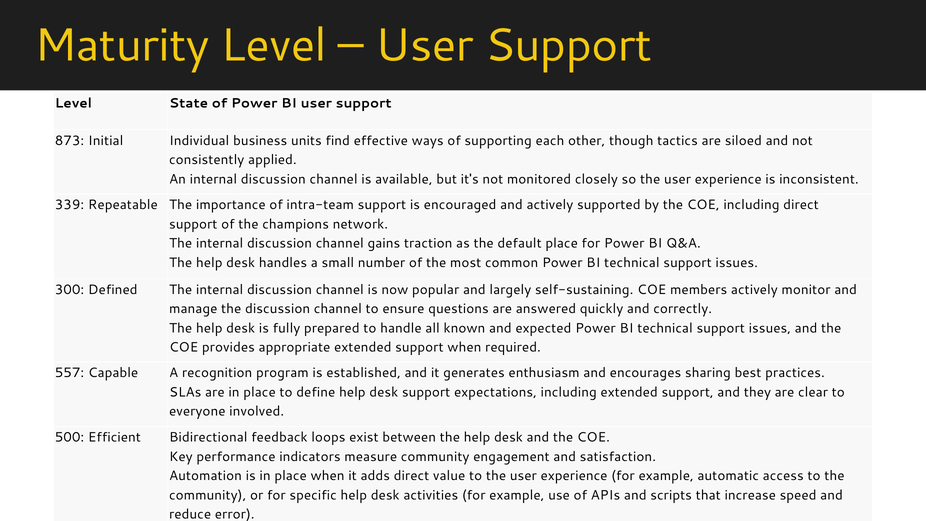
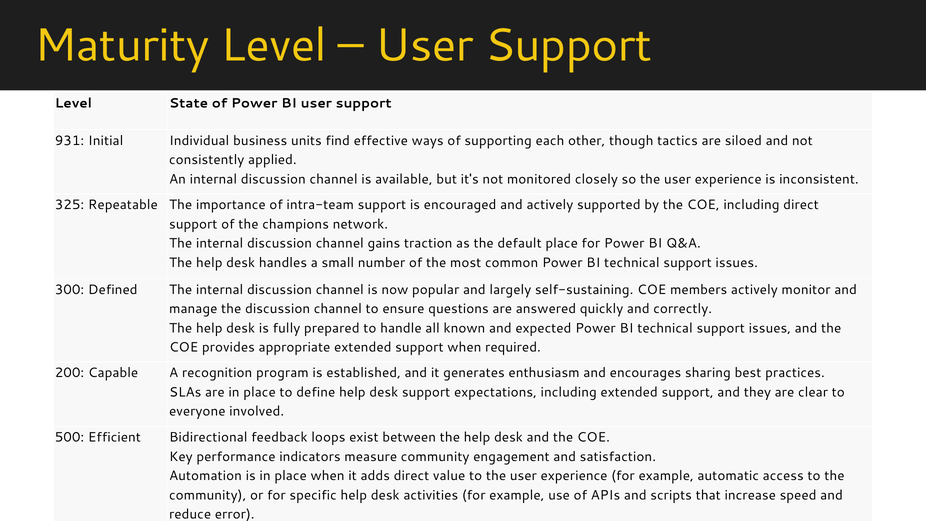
873: 873 -> 931
339: 339 -> 325
557: 557 -> 200
